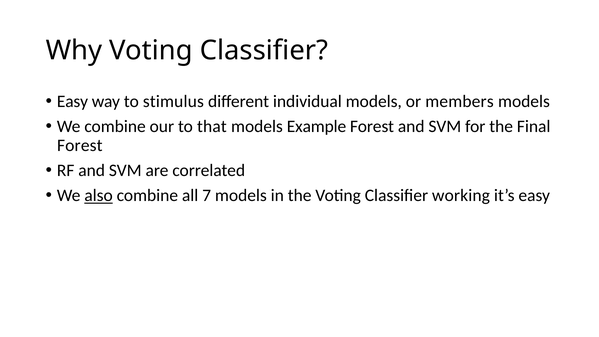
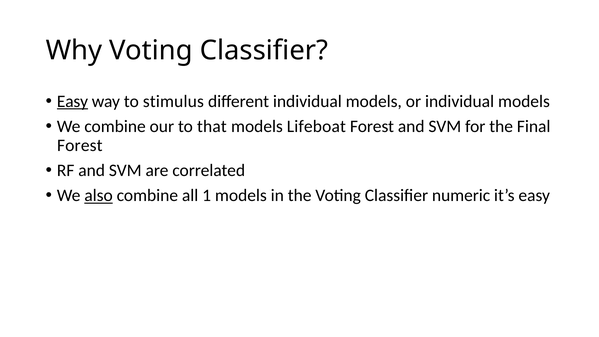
Easy at (72, 101) underline: none -> present
or members: members -> individual
Example: Example -> Lifeboat
7: 7 -> 1
working: working -> numeric
